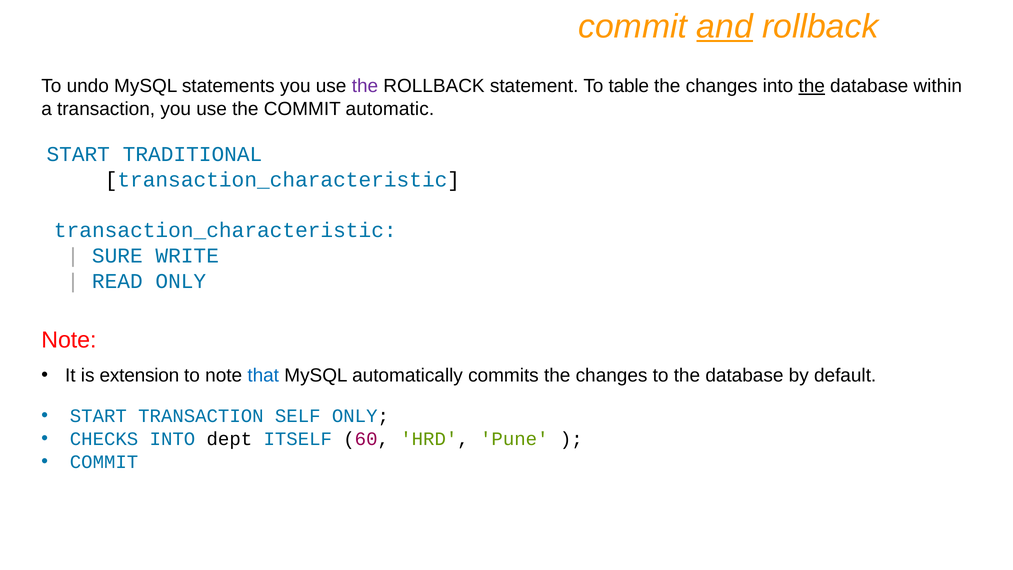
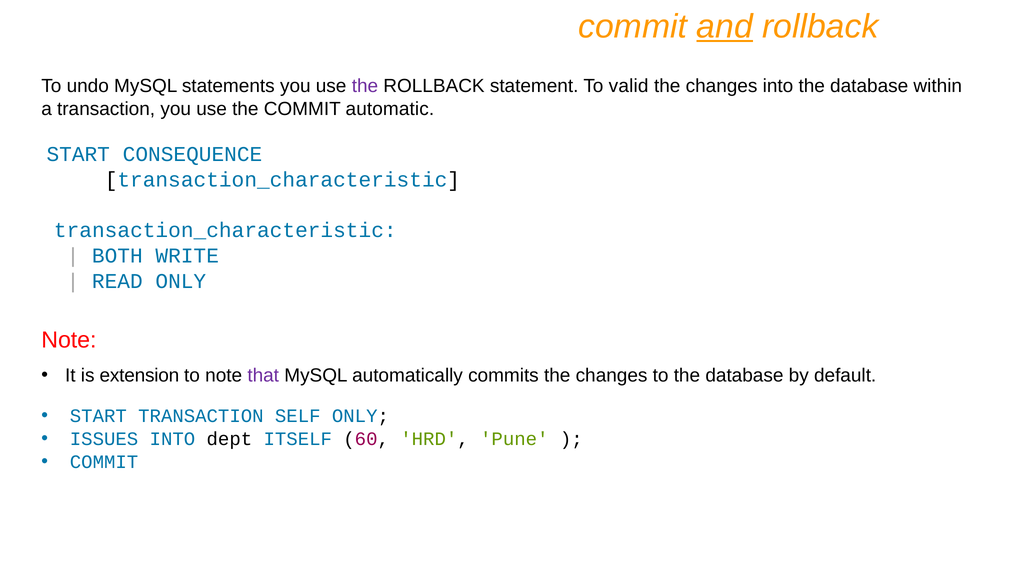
table: table -> valid
the at (812, 86) underline: present -> none
TRADITIONAL: TRADITIONAL -> CONSEQUENCE
SURE: SURE -> BOTH
that colour: blue -> purple
CHECKS: CHECKS -> ISSUES
